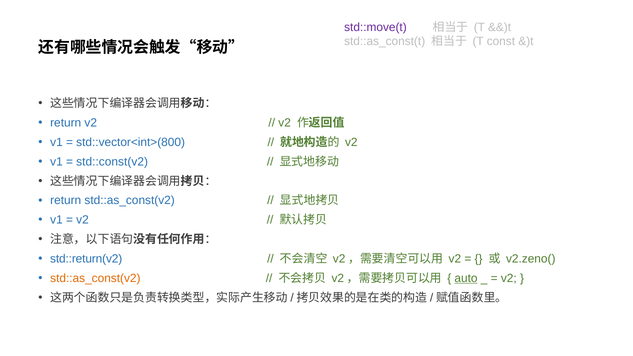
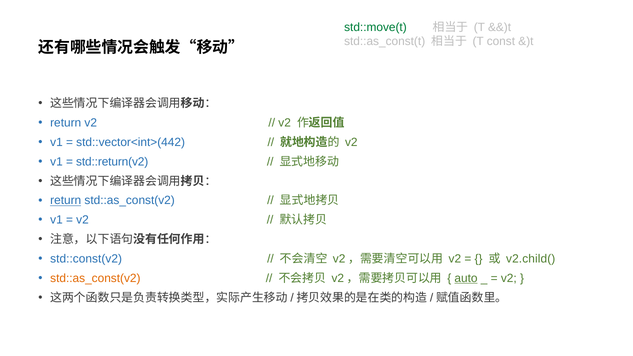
std::move(t colour: purple -> green
std::vector<int>(800: std::vector<int>(800 -> std::vector<int>(442
std::const(v2: std::const(v2 -> std::return(v2
return at (66, 201) underline: none -> present
std::return(v2: std::return(v2 -> std::const(v2
v2.zeno(: v2.zeno( -> v2.child(
